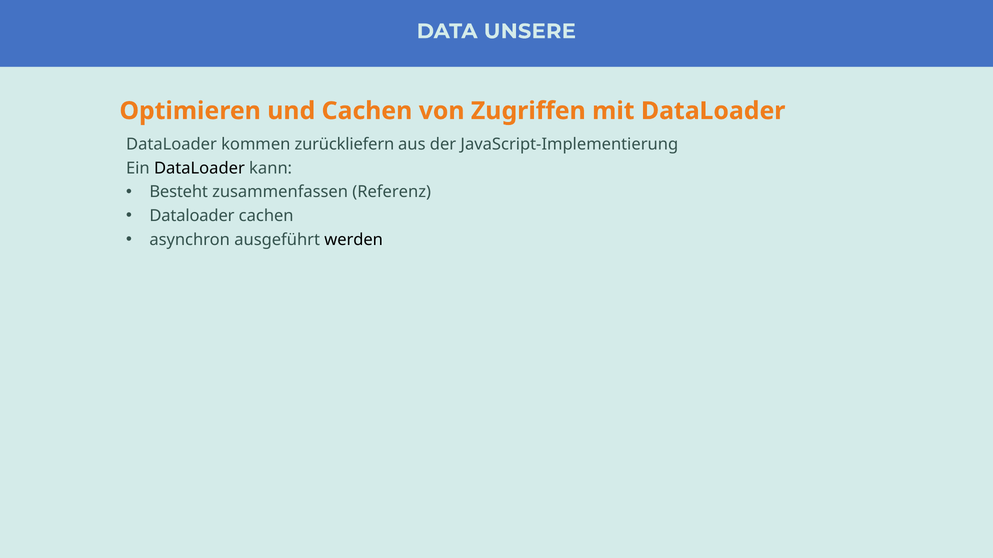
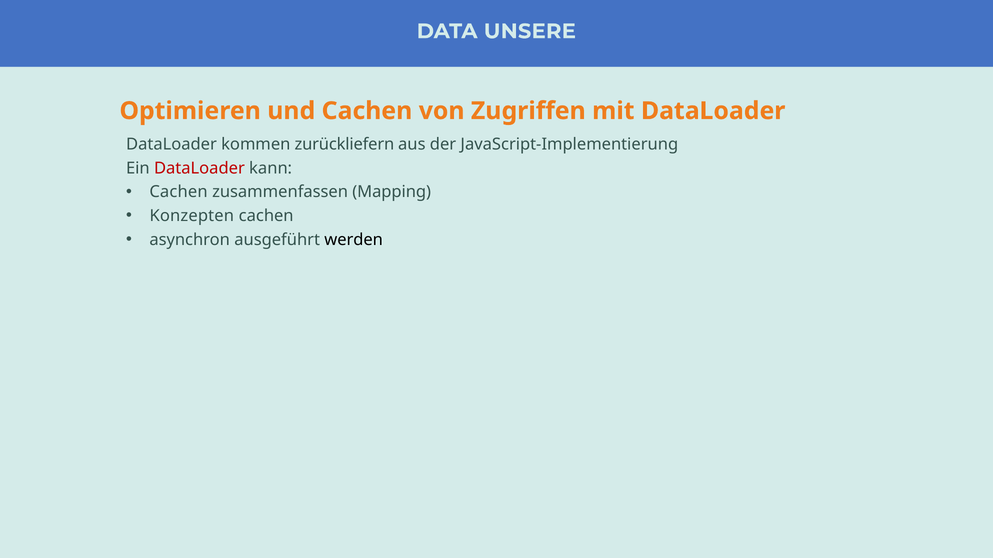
DataLoader at (199, 168) colour: black -> red
Besteht at (179, 192): Besteht -> Cachen
Referenz: Referenz -> Mapping
Dataloader at (192, 216): Dataloader -> Konzepten
